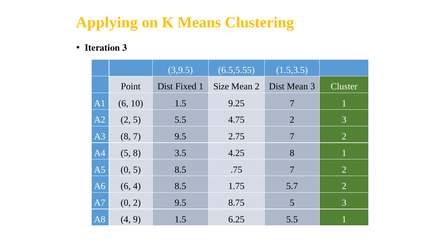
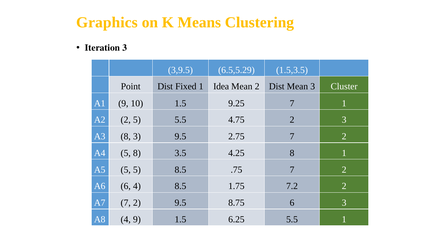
Applying: Applying -> Graphics
6.5,5.55: 6.5,5.55 -> 6.5,5.29
Size: Size -> Idea
A1 6: 6 -> 9
8 7: 7 -> 3
A5 0: 0 -> 5
5.7: 5.7 -> 7.2
A7 0: 0 -> 7
8.75 5: 5 -> 6
